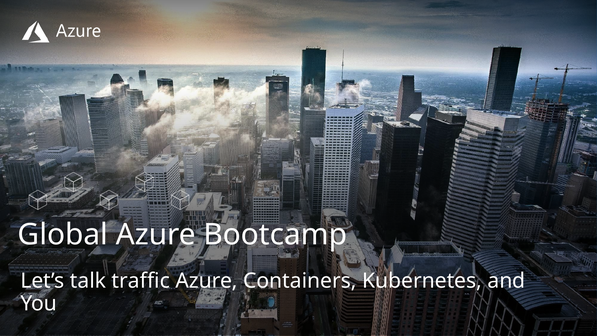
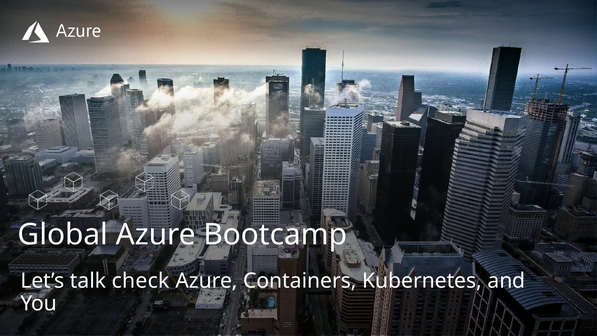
traffic: traffic -> check
